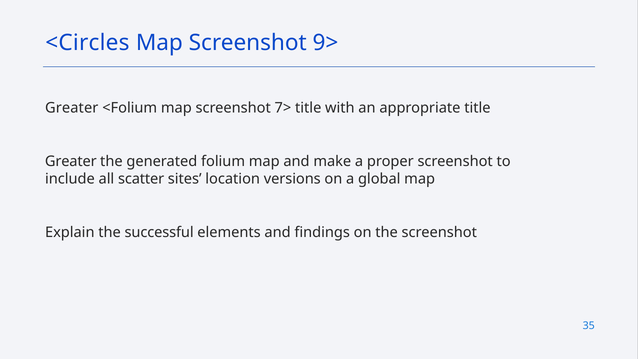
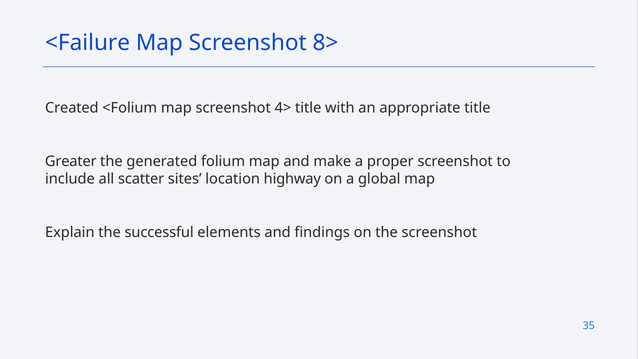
<Circles: <Circles -> <Failure
9>: 9> -> 8>
Greater at (72, 108): Greater -> Created
7>: 7> -> 4>
versions: versions -> highway
